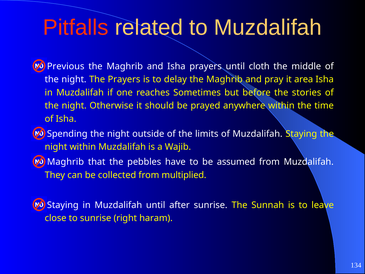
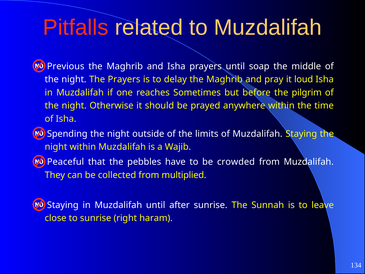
cloth: cloth -> soap
area: area -> loud
stories: stories -> pilgrim
Maghrib at (65, 162): Maghrib -> Peaceful
assumed: assumed -> crowded
